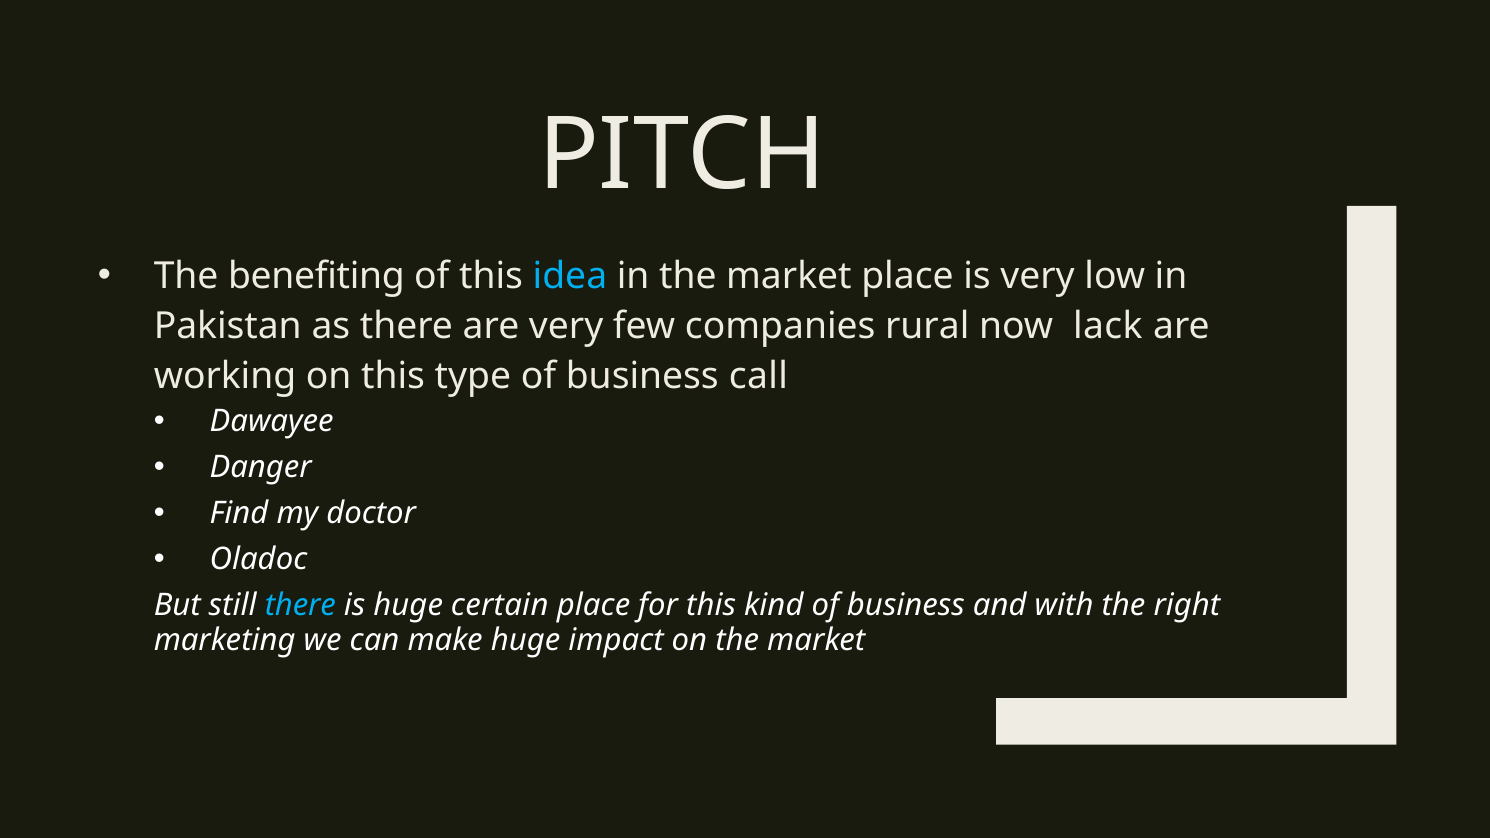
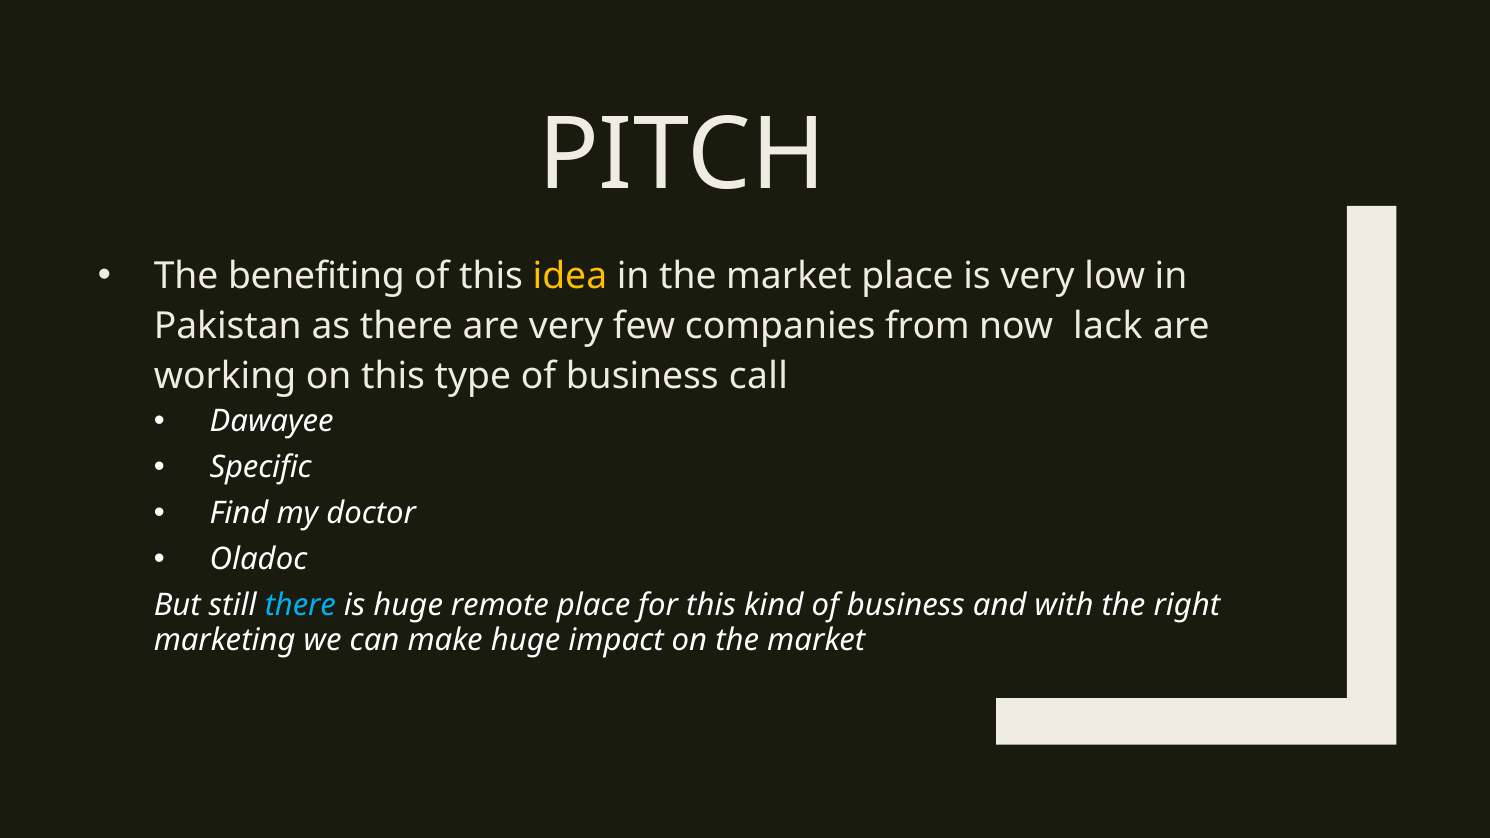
idea colour: light blue -> yellow
rural: rural -> from
Danger: Danger -> Specific
certain: certain -> remote
